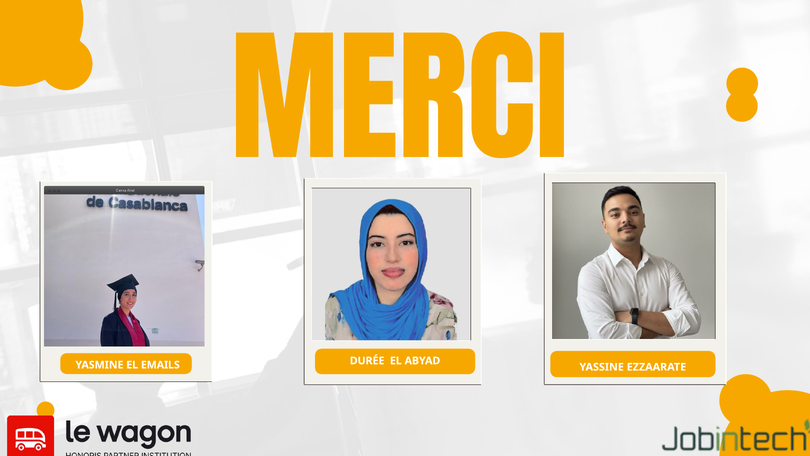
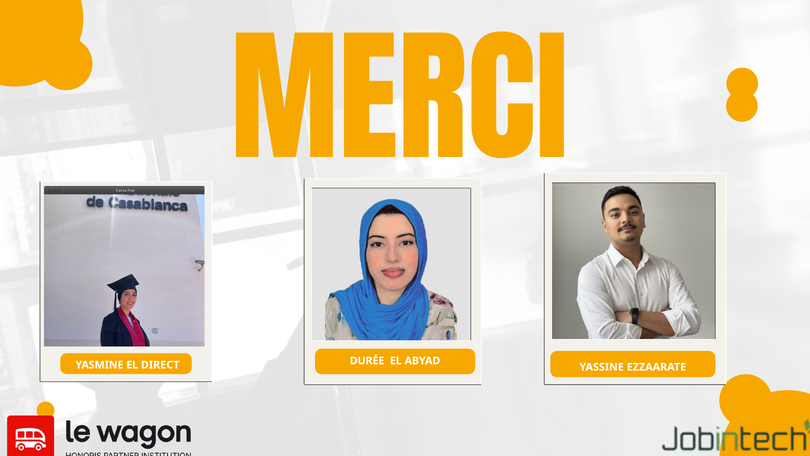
EMAILS: EMAILS -> DIRECT
